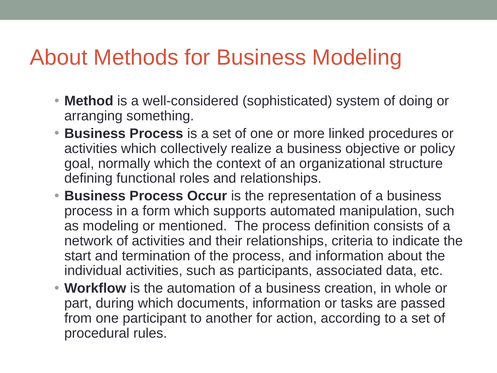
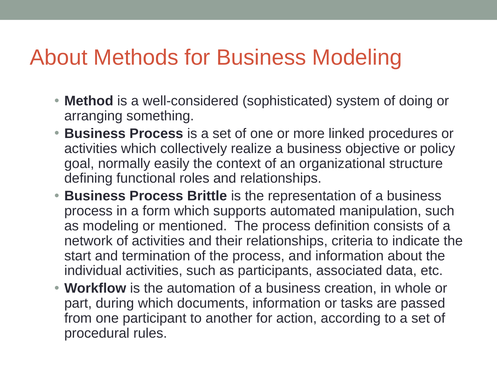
normally which: which -> easily
Occur: Occur -> Brittle
